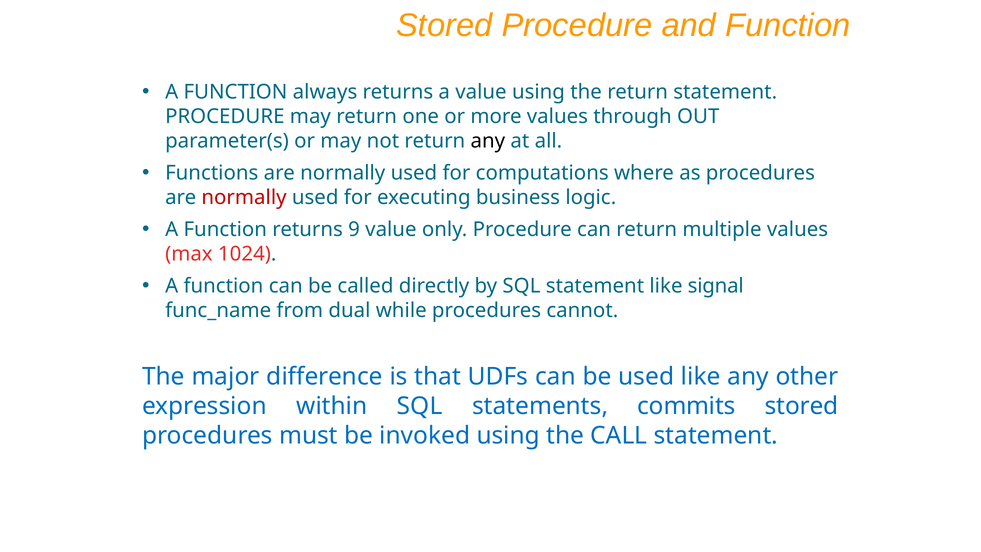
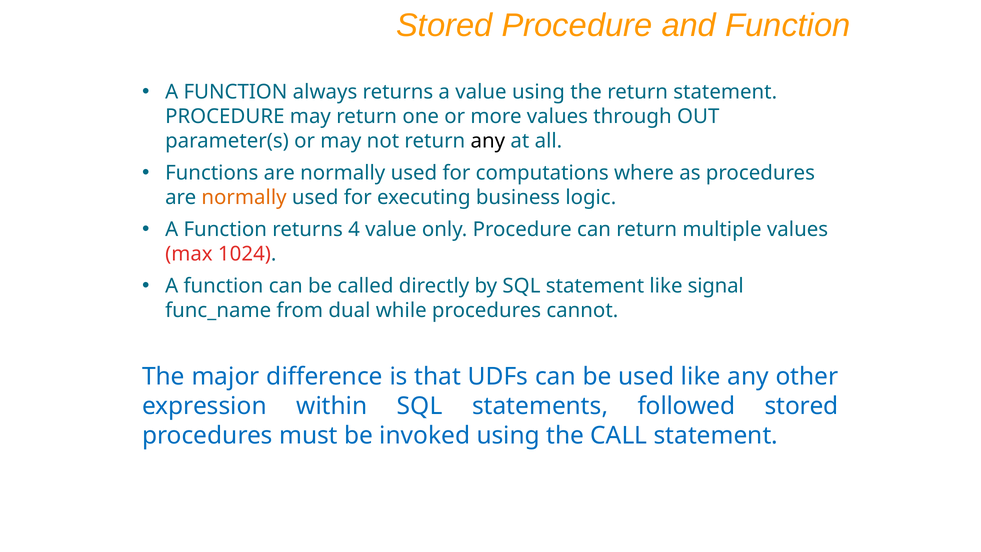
normally at (244, 198) colour: red -> orange
9: 9 -> 4
commits: commits -> followed
